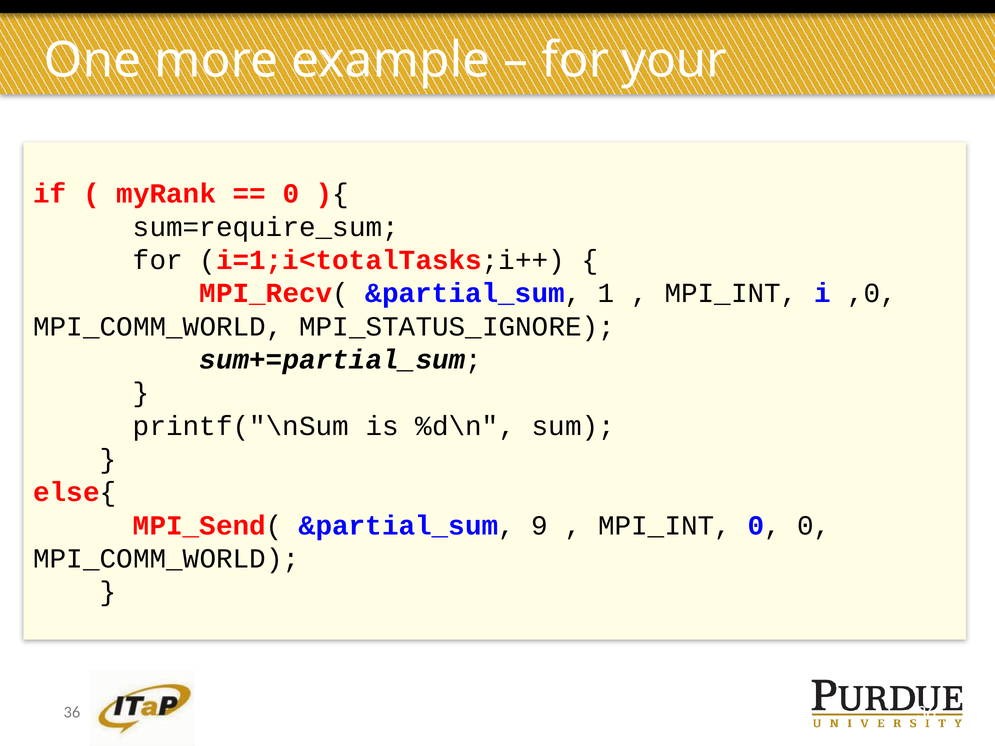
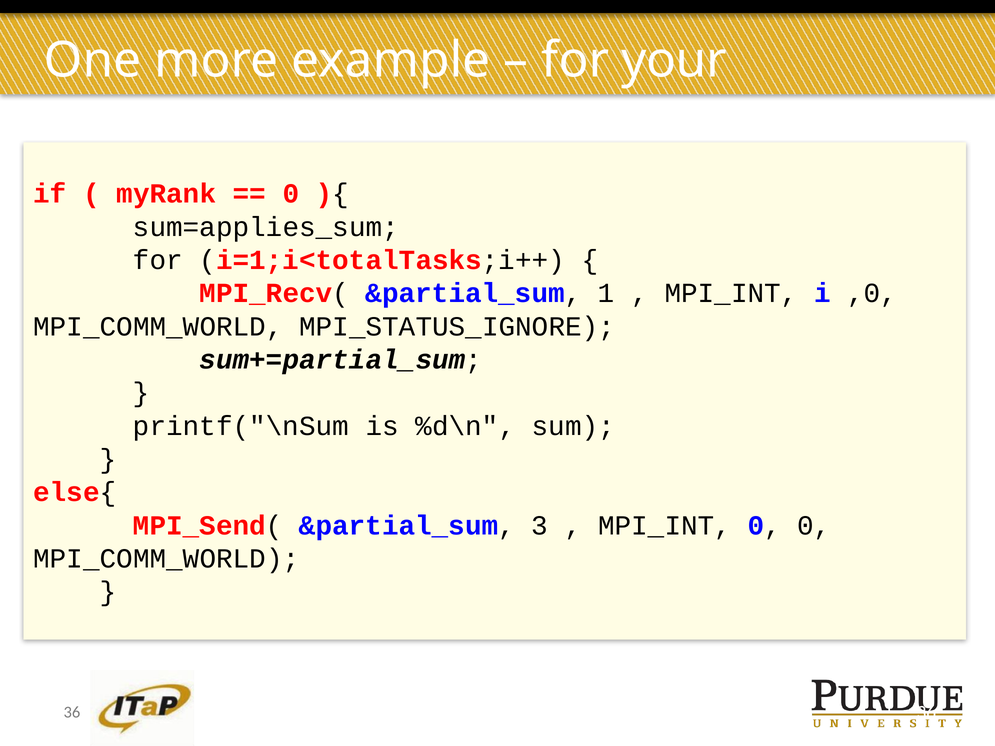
sum=require_sum: sum=require_sum -> sum=applies_sum
9: 9 -> 3
